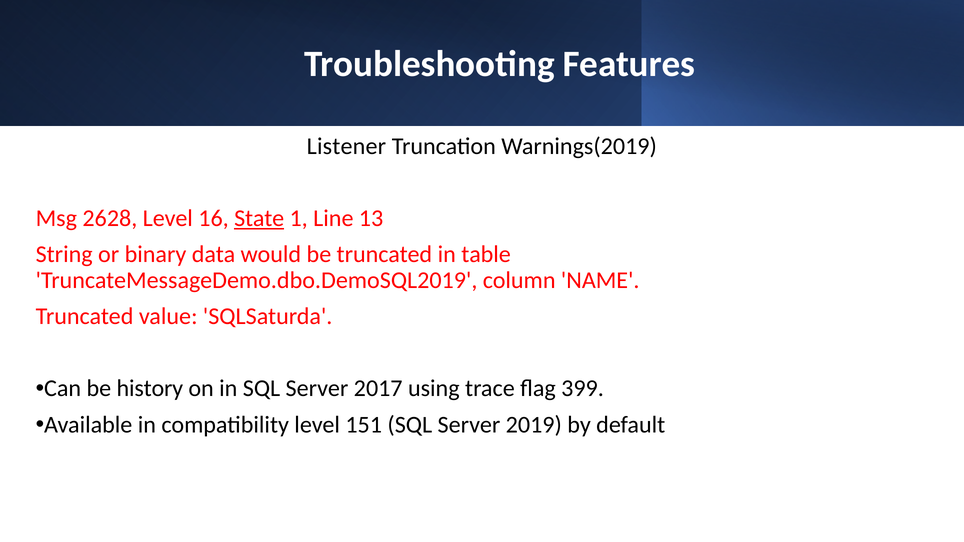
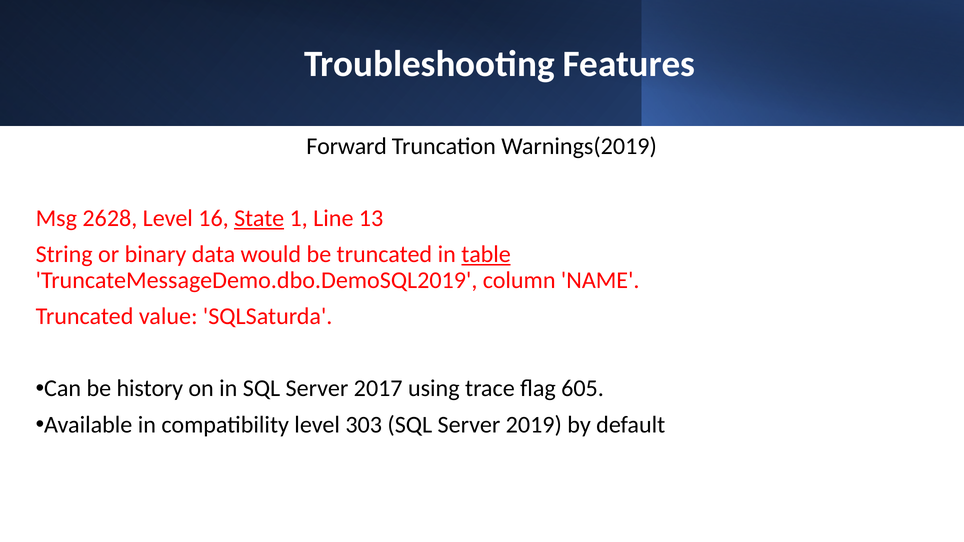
Listener: Listener -> Forward
table underline: none -> present
399: 399 -> 605
151: 151 -> 303
